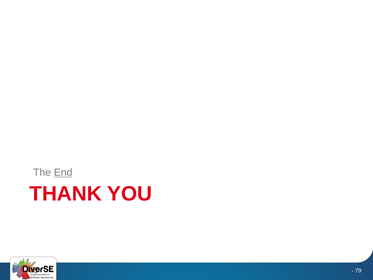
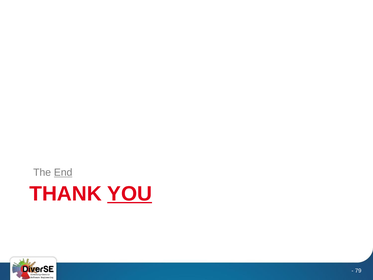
YOU underline: none -> present
